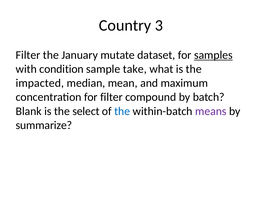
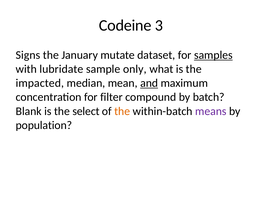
Country: Country -> Codeine
Filter at (28, 55): Filter -> Signs
condition: condition -> lubridate
take: take -> only
and underline: none -> present
the at (122, 111) colour: blue -> orange
summarize: summarize -> population
